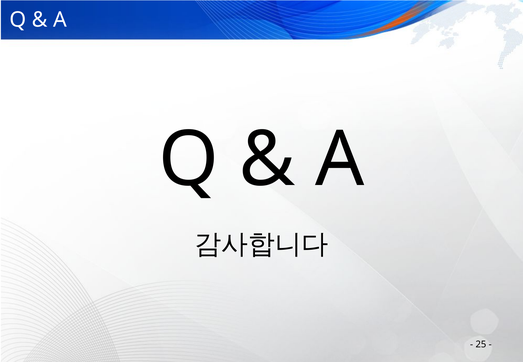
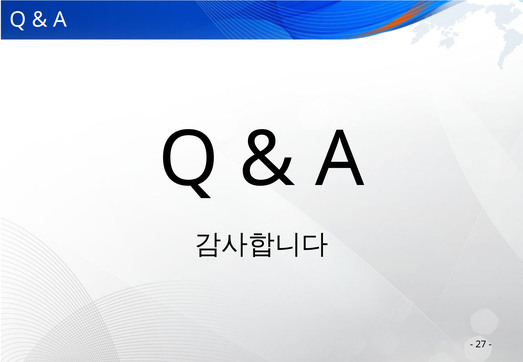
25: 25 -> 27
